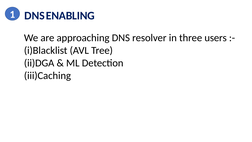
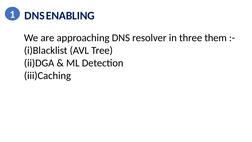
users: users -> them
